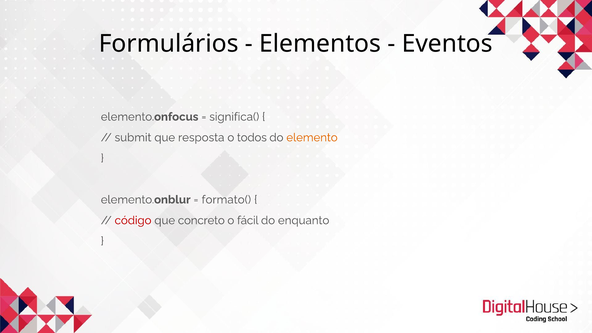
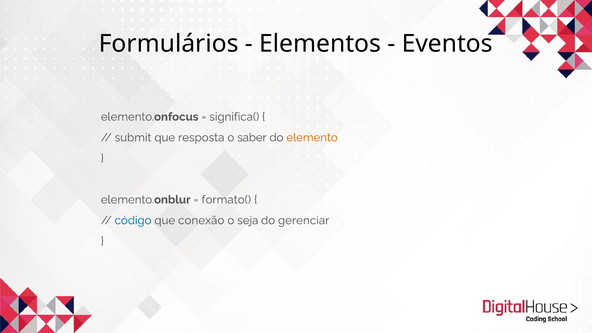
todos: todos -> saber
código colour: red -> blue
concreto: concreto -> conexão
fácil: fácil -> seja
enquanto: enquanto -> gerenciar
